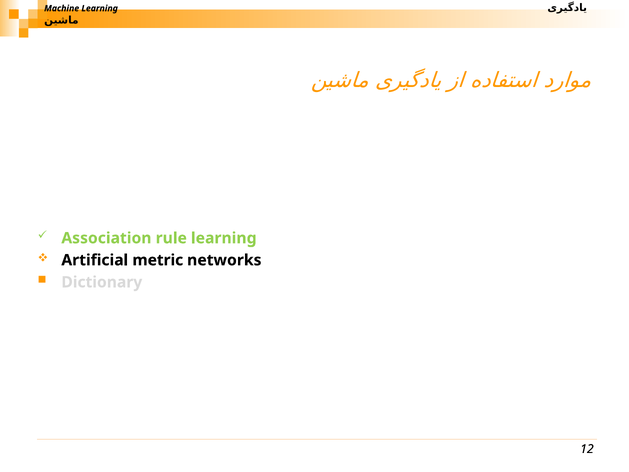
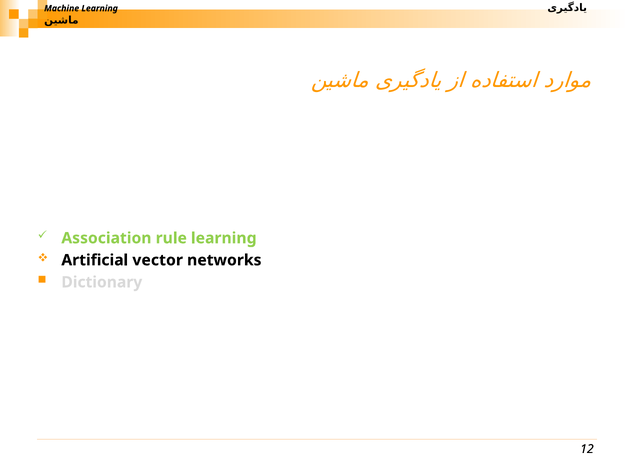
metric: metric -> vector
